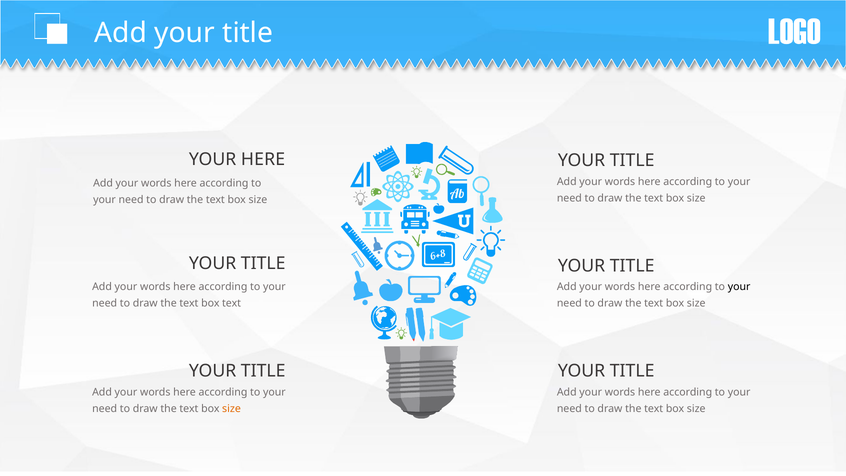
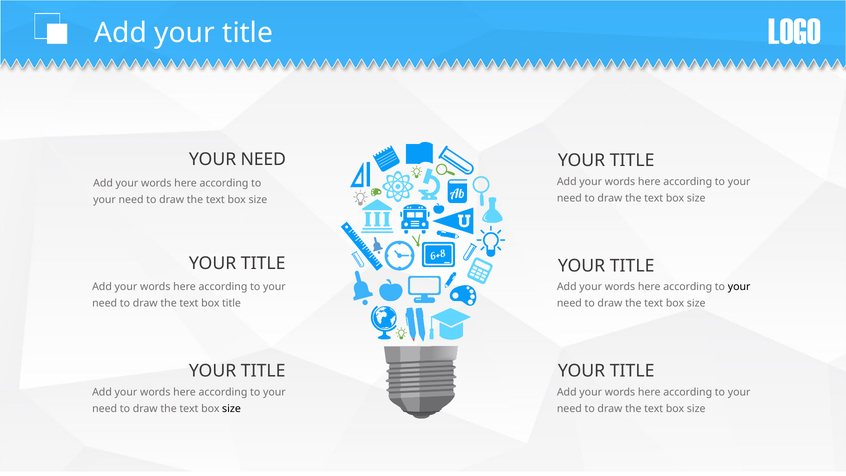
HERE at (263, 160): HERE -> NEED
box text: text -> title
size at (231, 408) colour: orange -> black
